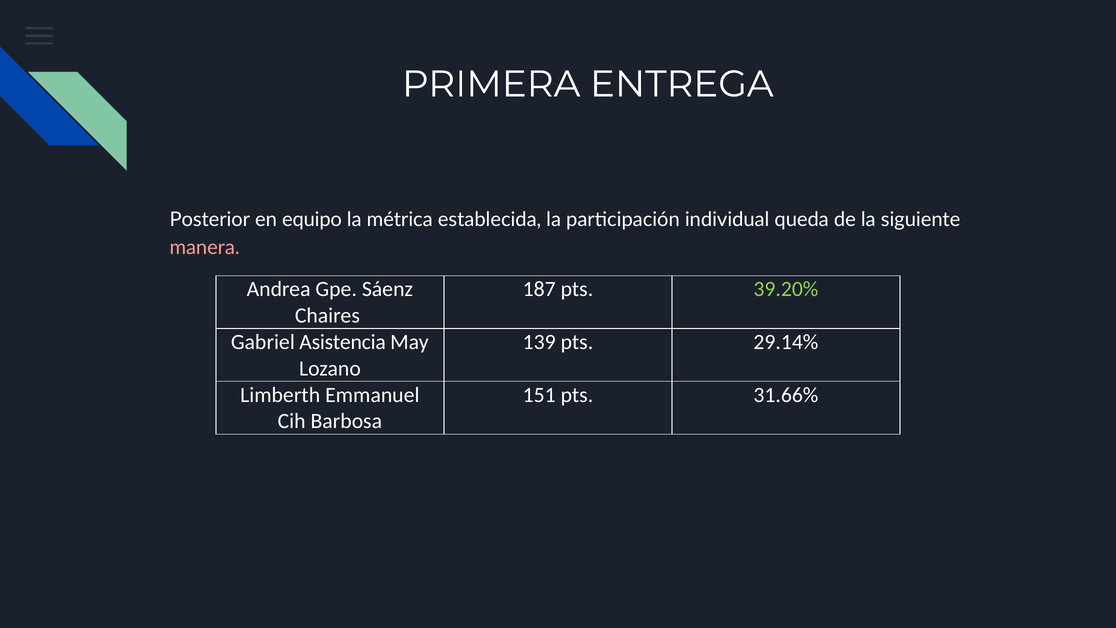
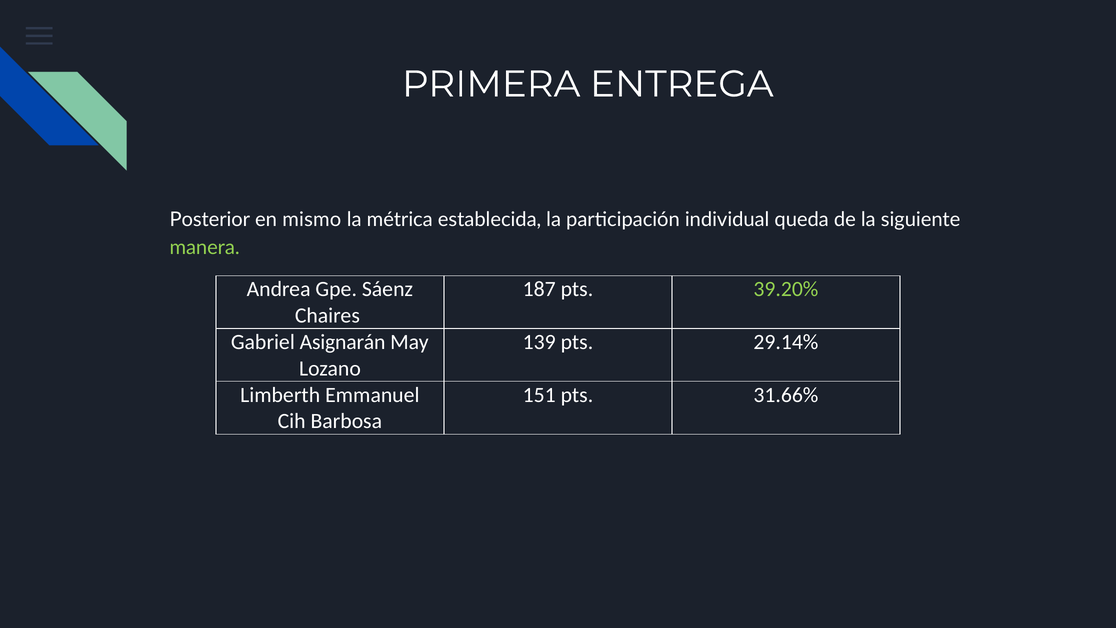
equipo: equipo -> mismo
manera colour: pink -> light green
Asistencia: Asistencia -> Asignarán
